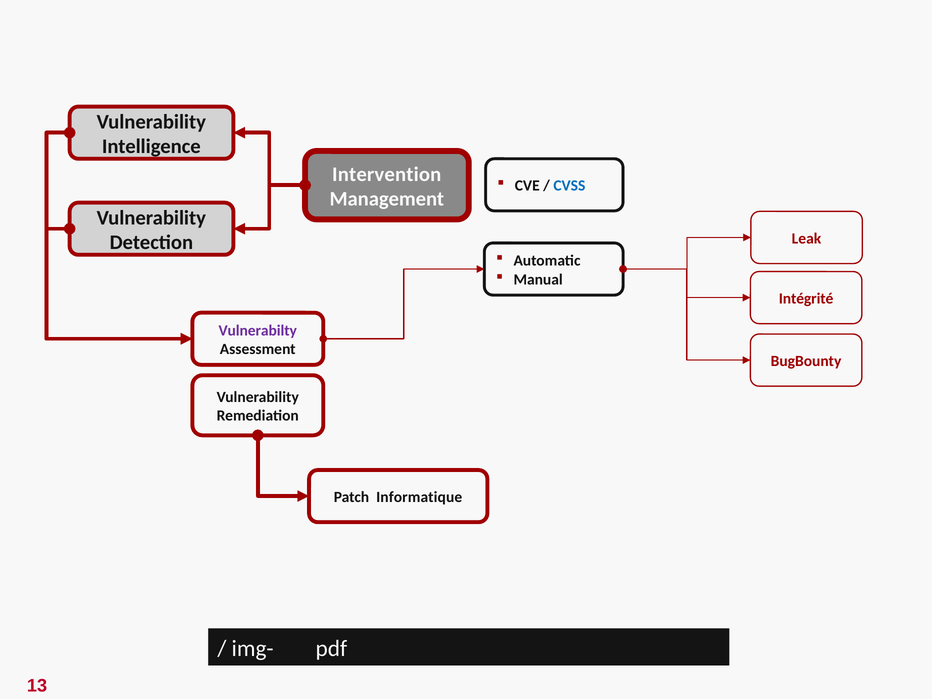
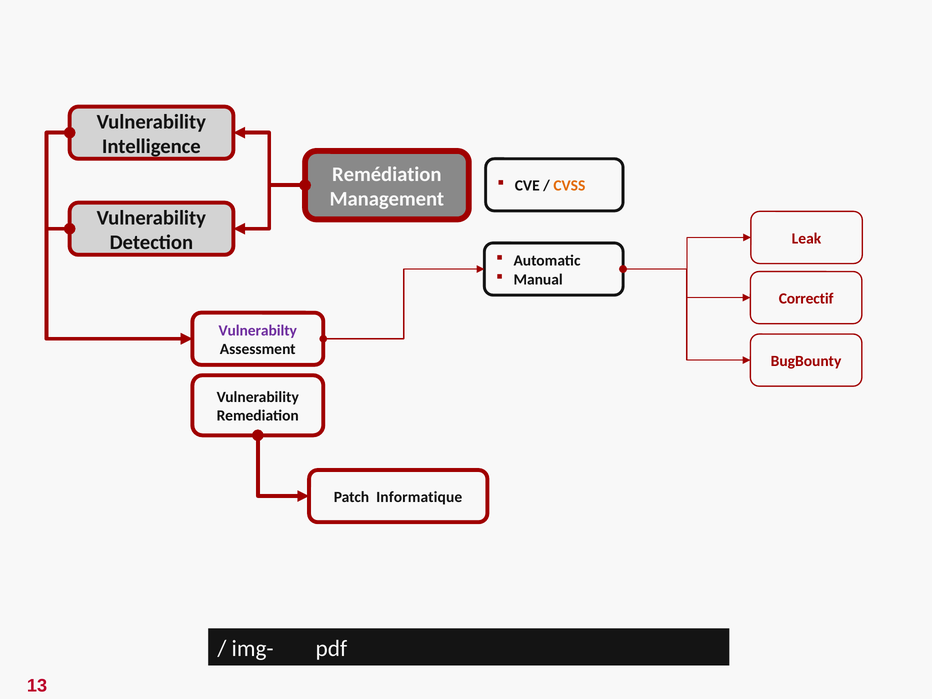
Intervention: Intervention -> Remédiation
CVSS colour: blue -> orange
Intégrité: Intégrité -> Correctif
